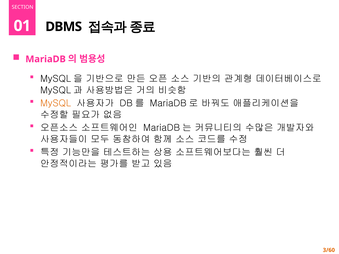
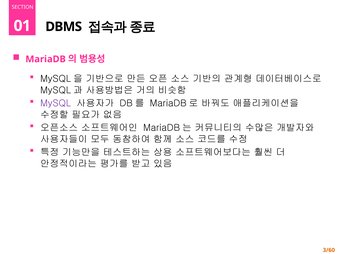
MySQL colour: orange -> purple
